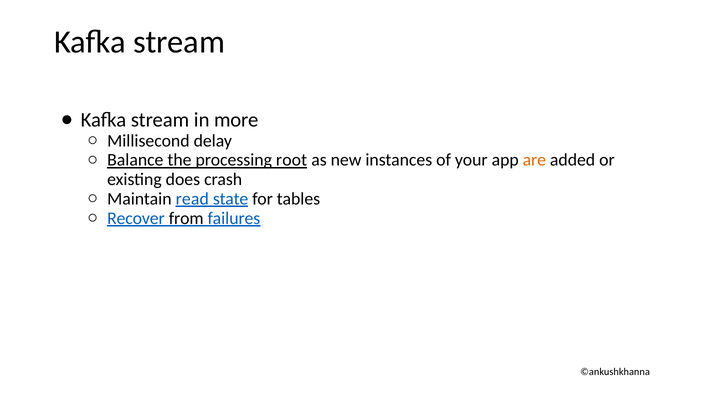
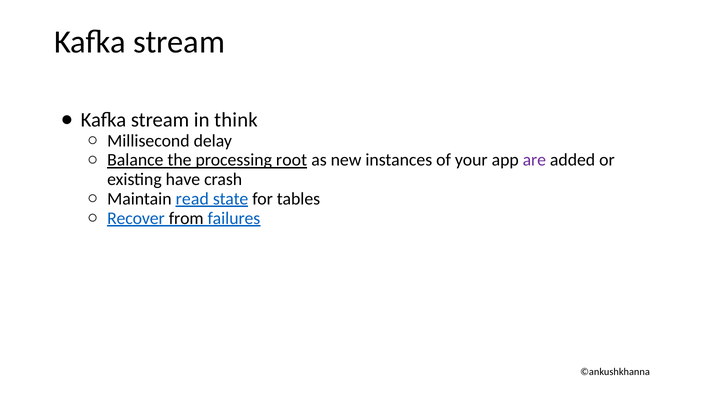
more: more -> think
are colour: orange -> purple
does: does -> have
